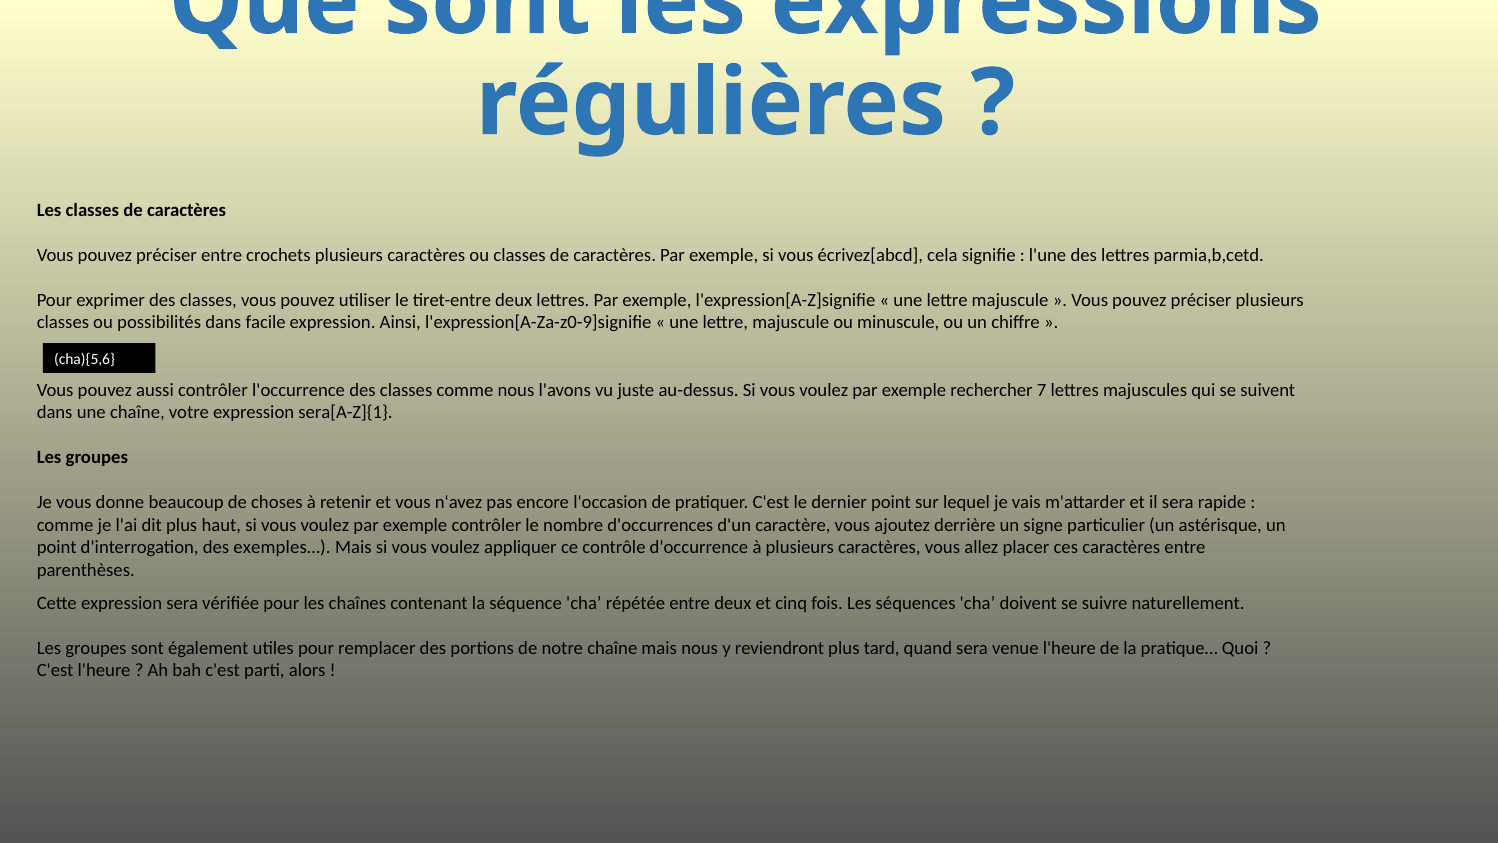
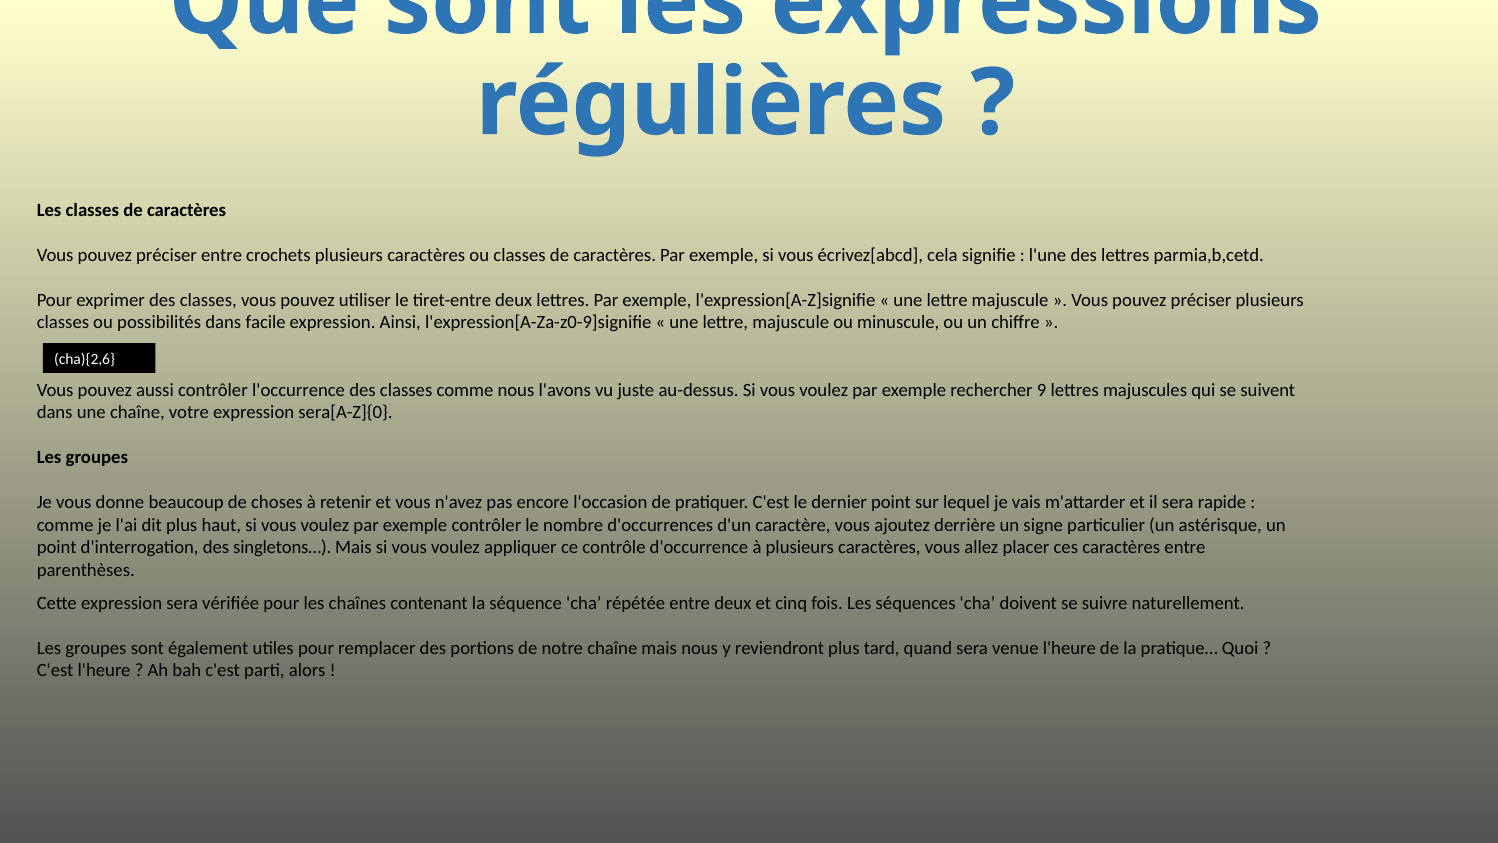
cha){5,6: cha){5,6 -> cha){2,6
7: 7 -> 9
sera[A-Z]{1: sera[A-Z]{1 -> sera[A-Z]{0
exemples…: exemples… -> singletons…
